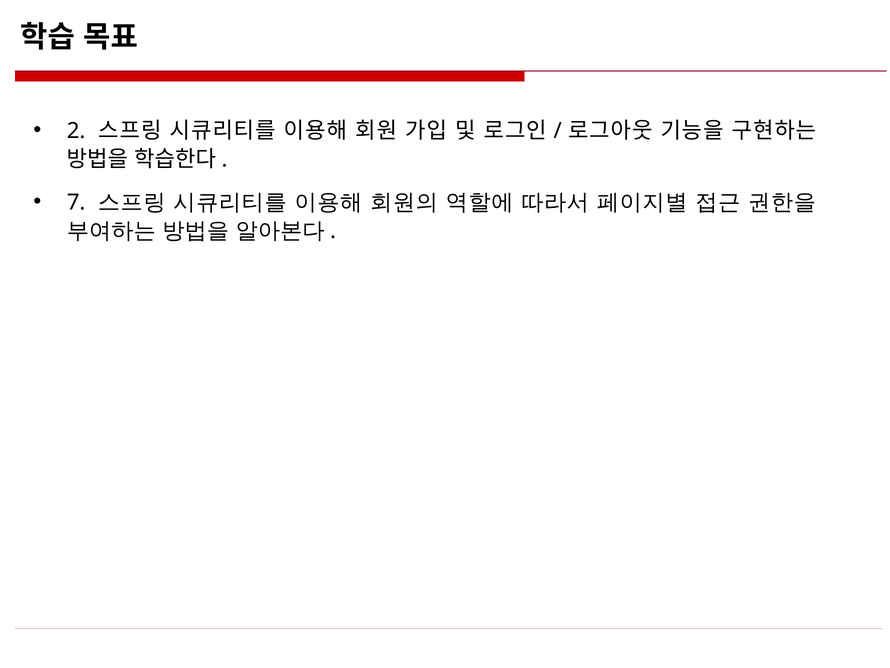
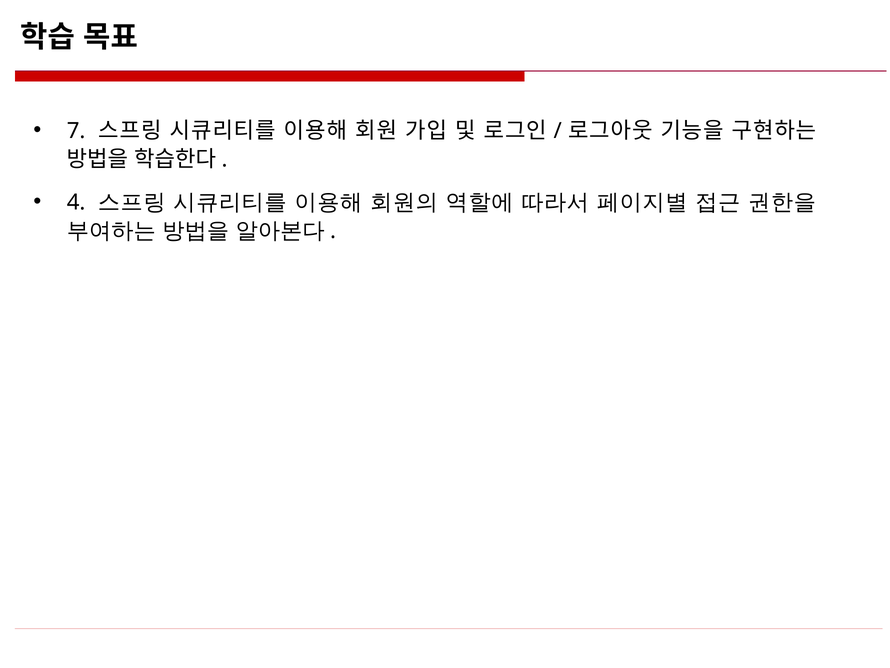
2: 2 -> 7
7: 7 -> 4
